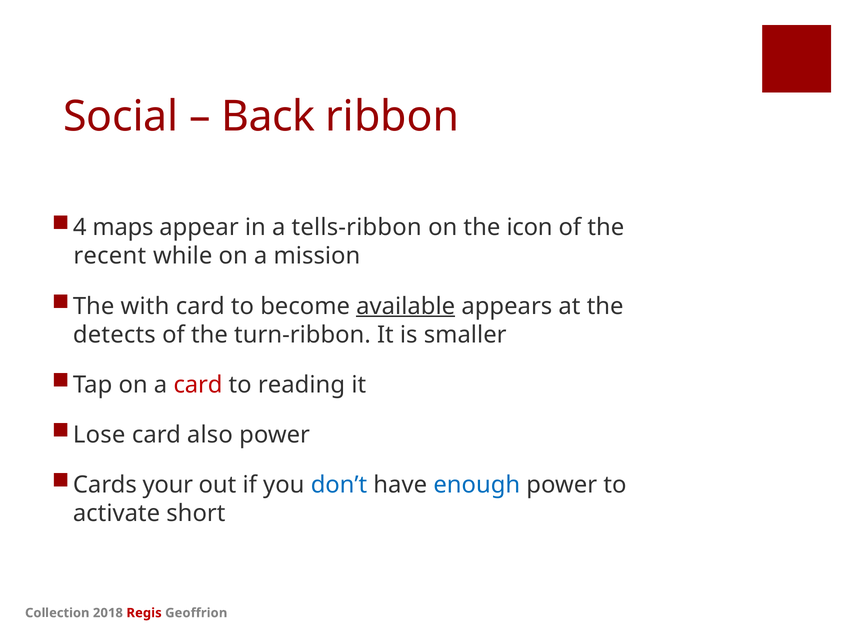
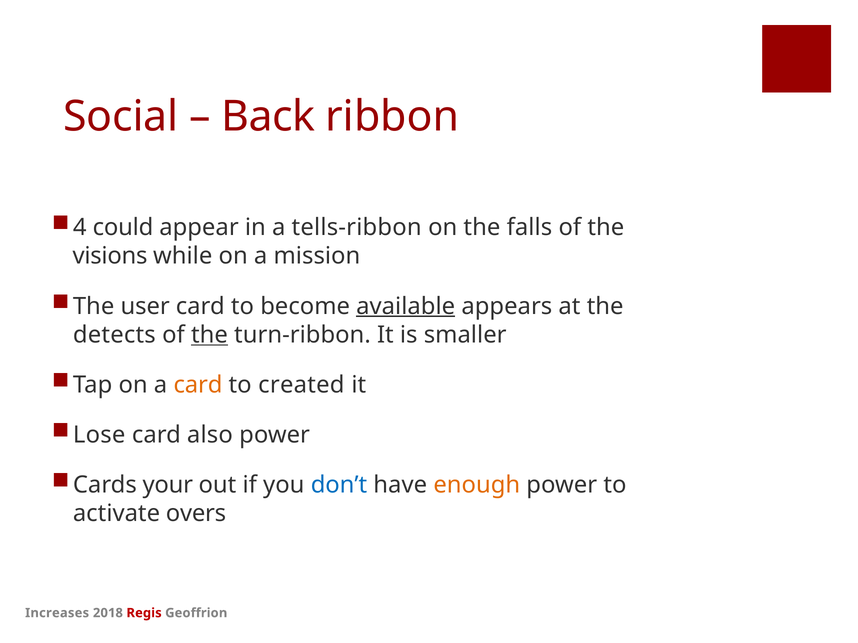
maps: maps -> could
icon: icon -> falls
recent: recent -> visions
with: with -> user
the at (209, 335) underline: none -> present
card at (198, 385) colour: red -> orange
reading: reading -> created
enough colour: blue -> orange
short: short -> overs
Collection: Collection -> Increases
